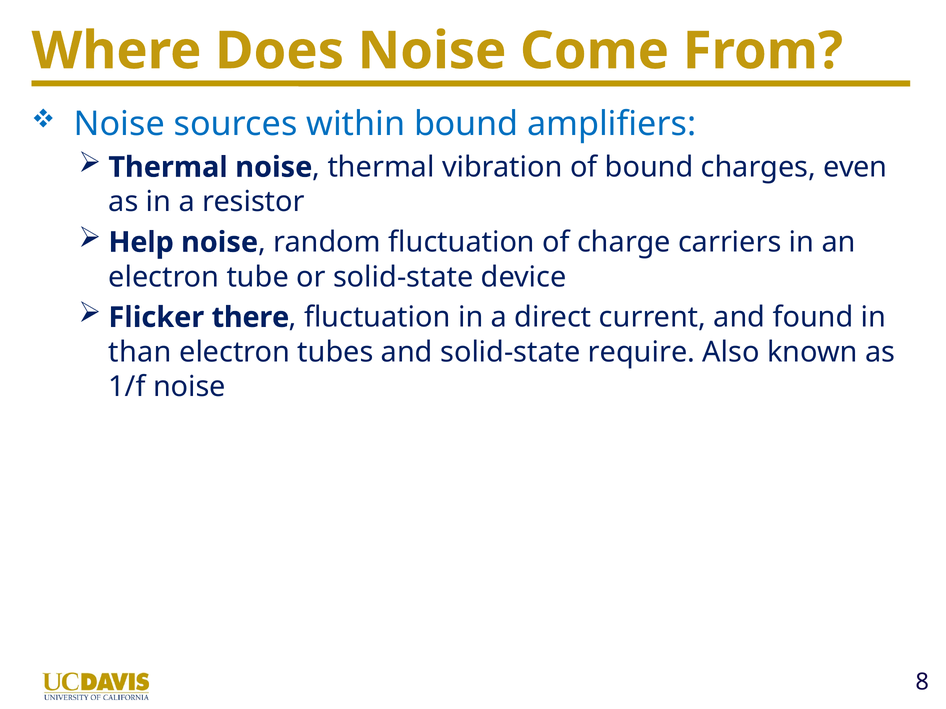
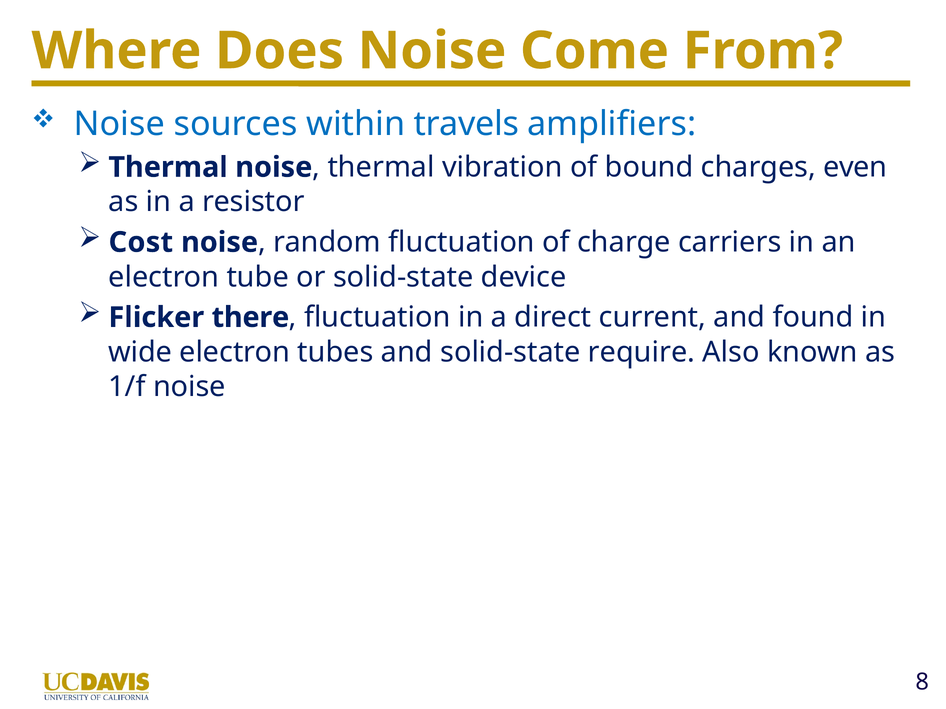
within bound: bound -> travels
Help: Help -> Cost
than: than -> wide
